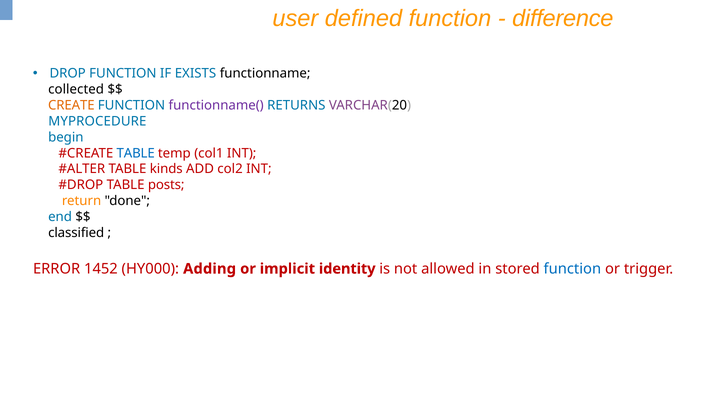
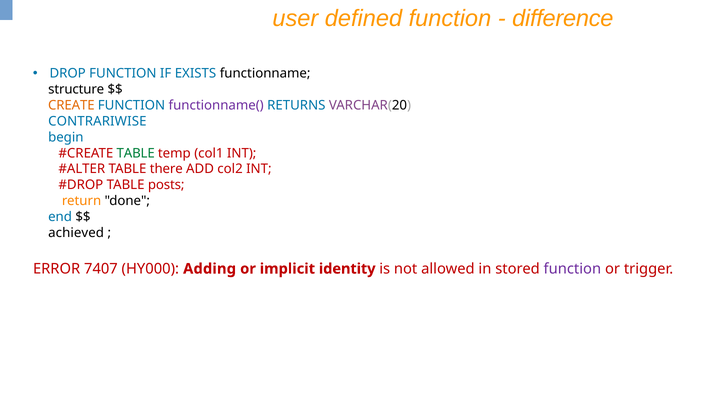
collected: collected -> structure
MYPROCEDURE: MYPROCEDURE -> CONTRARIWISE
TABLE at (136, 153) colour: blue -> green
kinds: kinds -> there
classified: classified -> achieved
1452: 1452 -> 7407
function at (572, 269) colour: blue -> purple
